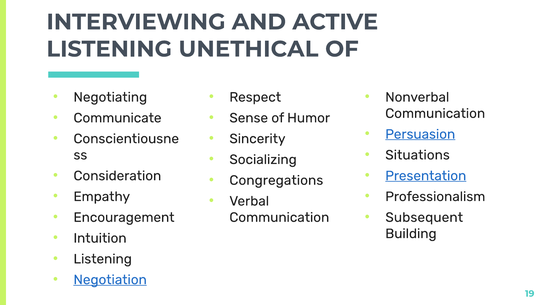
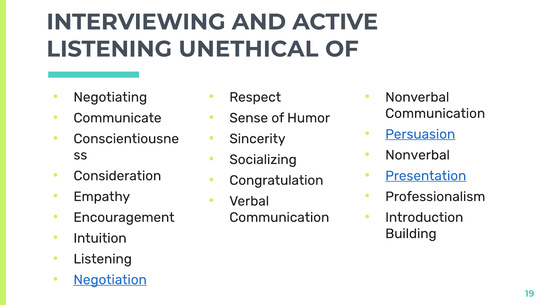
Situations at (418, 155): Situations -> Nonverbal
Congregations: Congregations -> Congratulation
Subsequent: Subsequent -> Introduction
